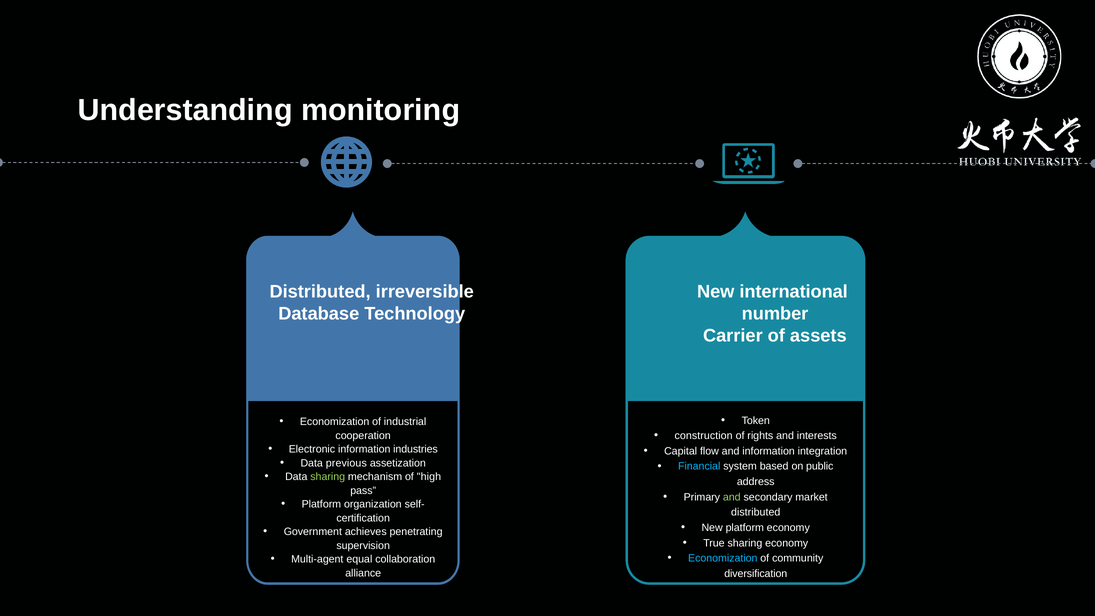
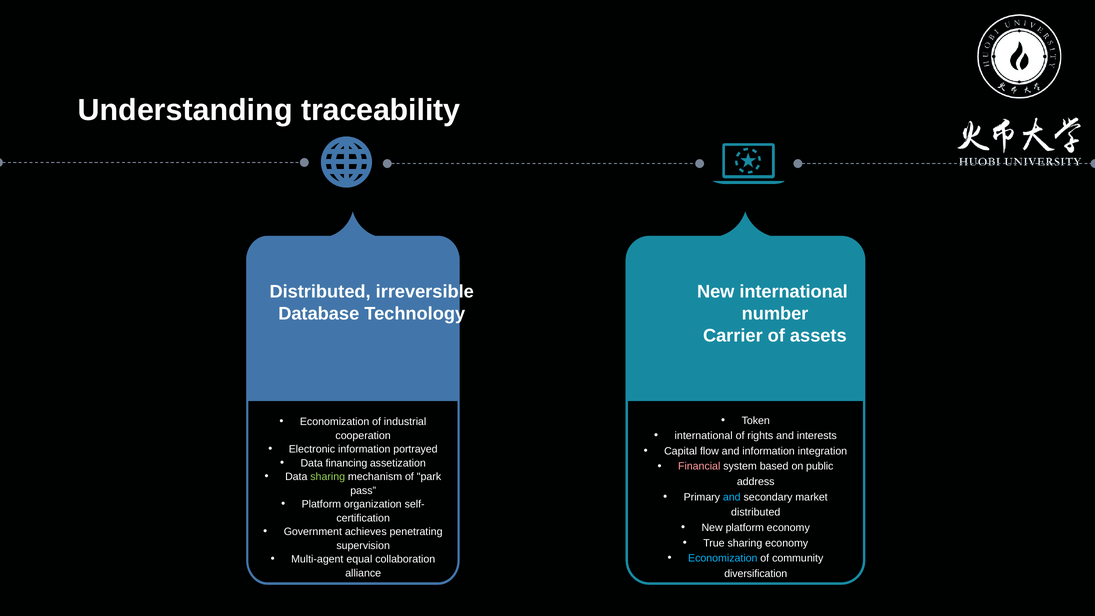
monitoring: monitoring -> traceability
construction at (704, 436): construction -> international
industries: industries -> portrayed
previous: previous -> financing
Financial colour: light blue -> pink
high: high -> park
and at (732, 497) colour: light green -> light blue
